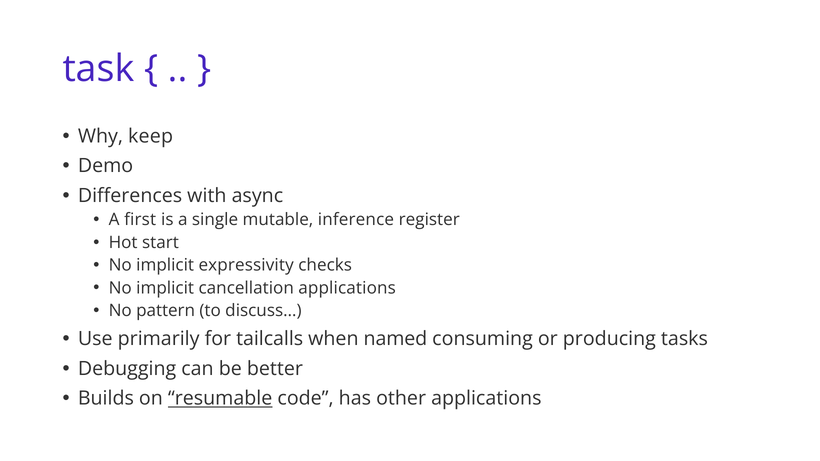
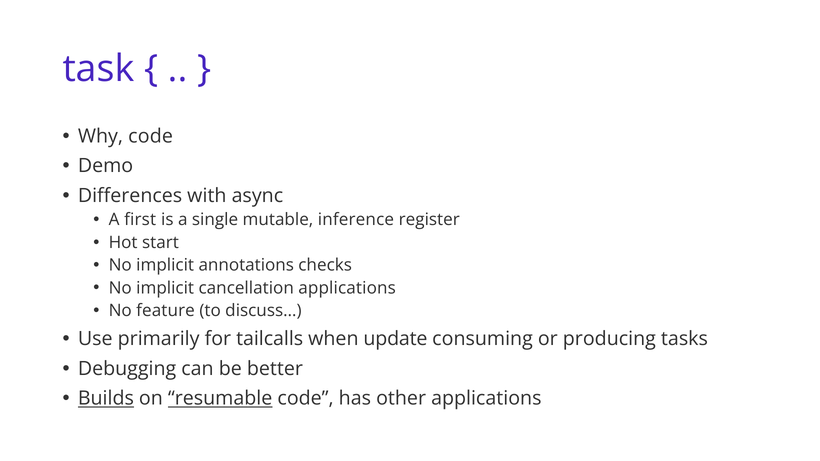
Why keep: keep -> code
expressivity: expressivity -> annotations
pattern: pattern -> feature
named: named -> update
Builds underline: none -> present
